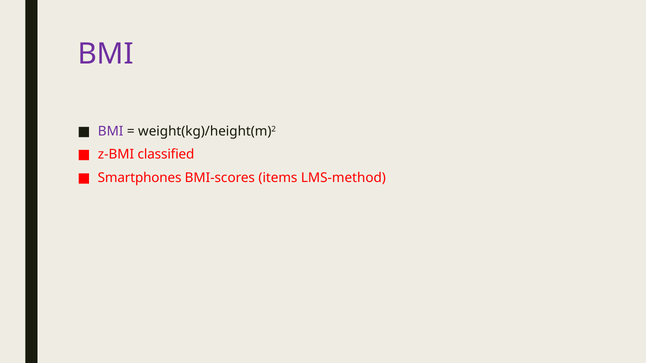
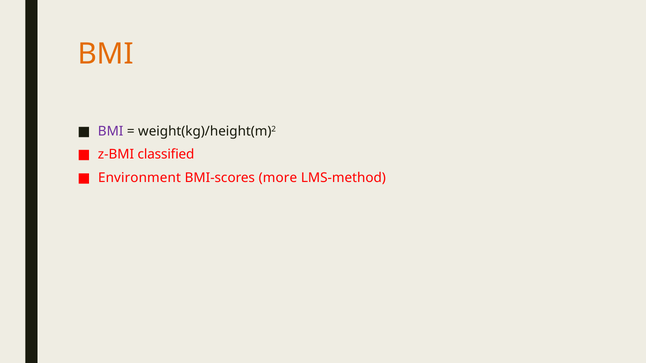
BMI at (106, 54) colour: purple -> orange
Smartphones: Smartphones -> Environment
items: items -> more
